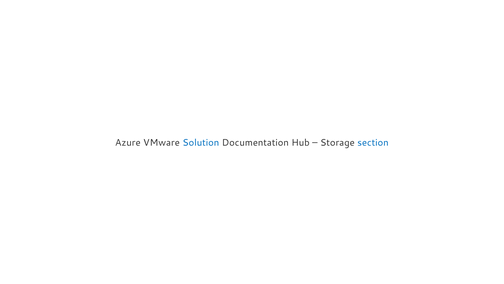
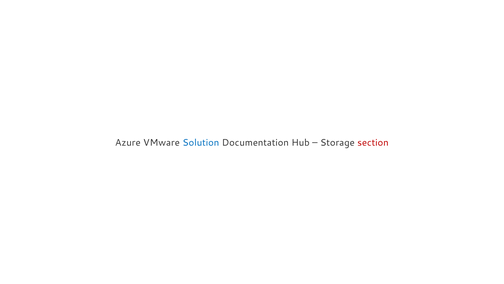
section colour: blue -> red
